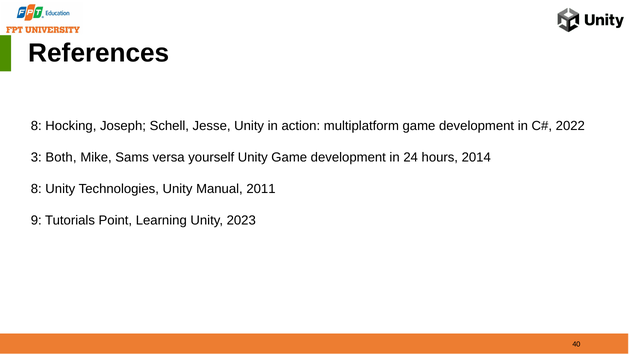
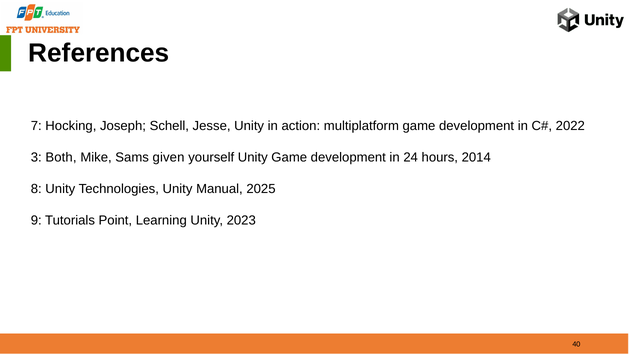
8 at (36, 126): 8 -> 7
versa: versa -> given
2011: 2011 -> 2025
